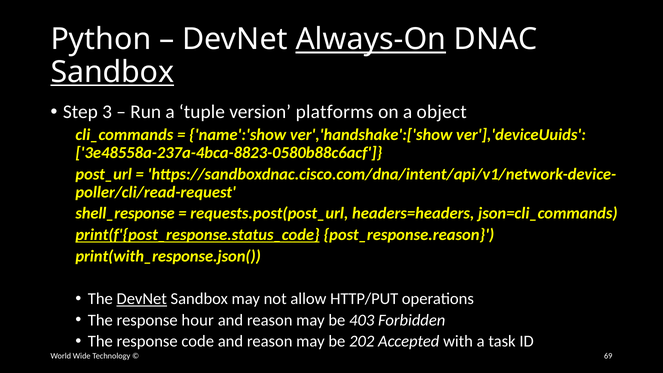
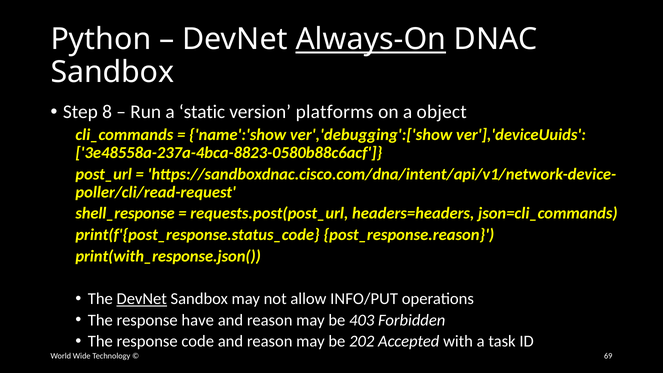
Sandbox at (112, 72) underline: present -> none
3: 3 -> 8
tuple: tuple -> static
ver','handshake':['show: ver','handshake':['show -> ver','debugging':['show
print(f'{post_response.status_code underline: present -> none
HTTP/PUT: HTTP/PUT -> INFO/PUT
hour: hour -> have
